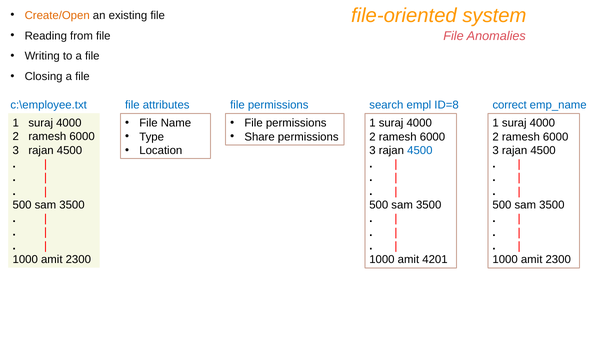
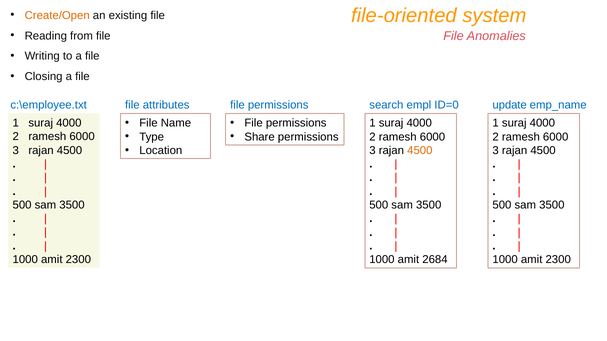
ID=8: ID=8 -> ID=0
correct: correct -> update
4500 at (420, 151) colour: blue -> orange
4201: 4201 -> 2684
